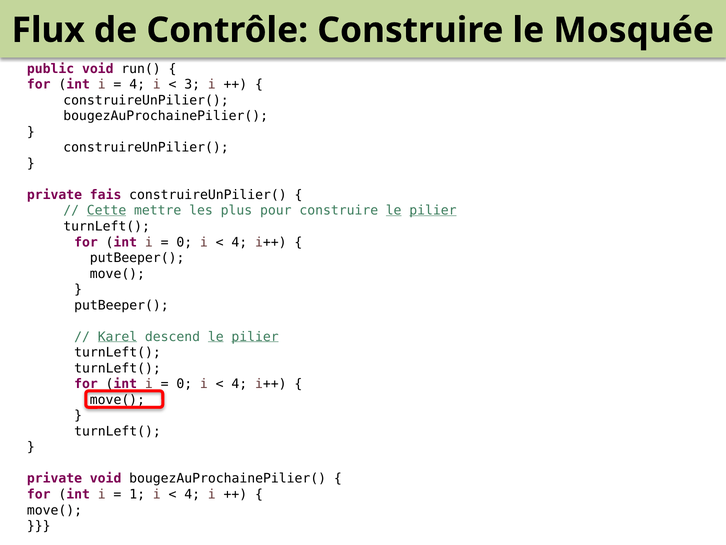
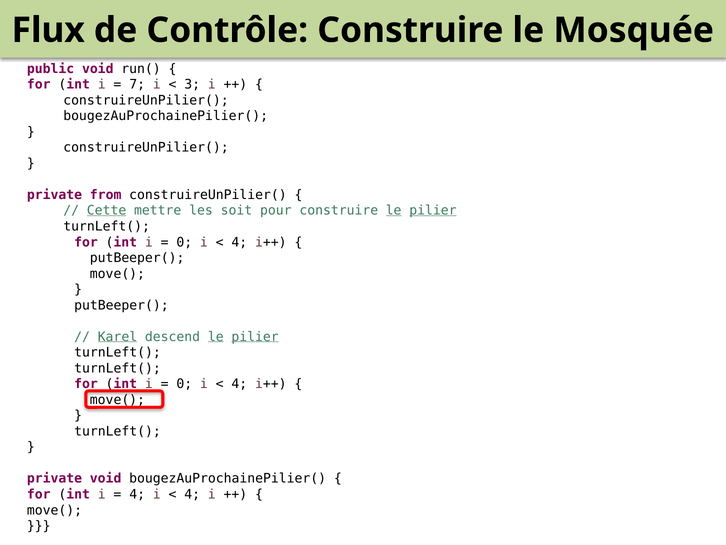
4 at (137, 84): 4 -> 7
fais: fais -> from
plus: plus -> soit
1 at (137, 494): 1 -> 4
